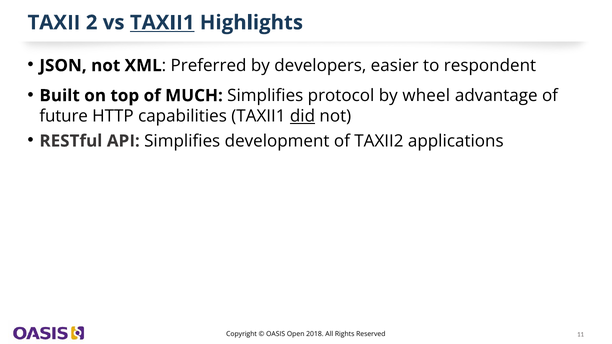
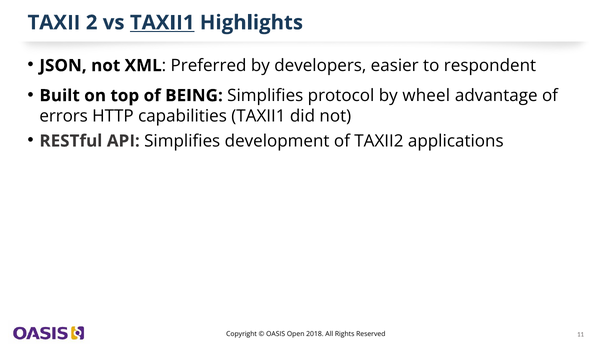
MUCH: MUCH -> BEING
future: future -> errors
did underline: present -> none
